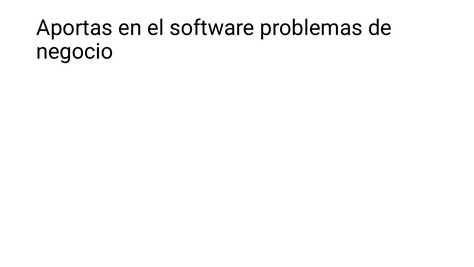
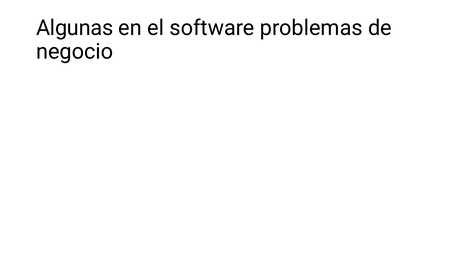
Aportas: Aportas -> Algunas
